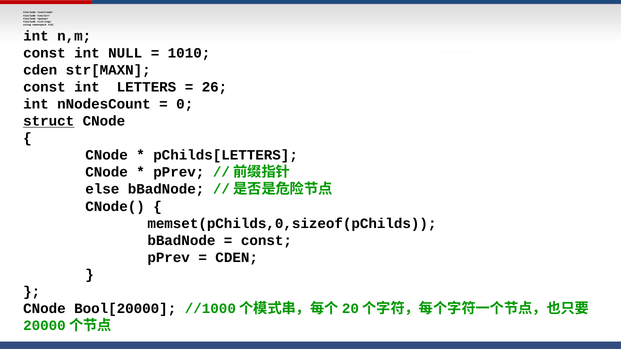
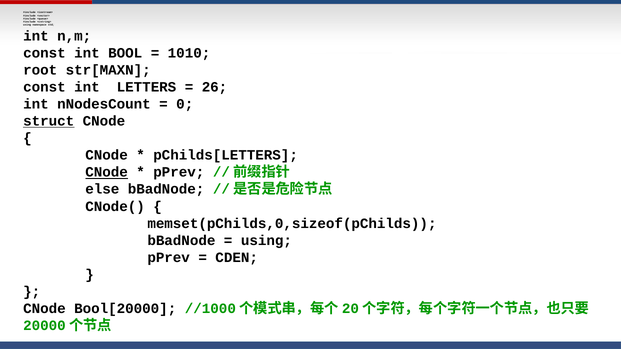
NULL: NULL -> BOOL
cden at (40, 70): cden -> root
CNode at (107, 172) underline: none -> present
const at (266, 241): const -> using
